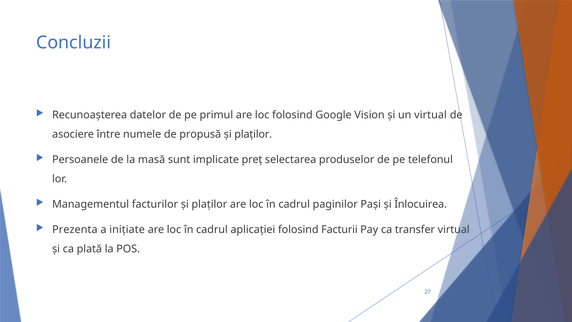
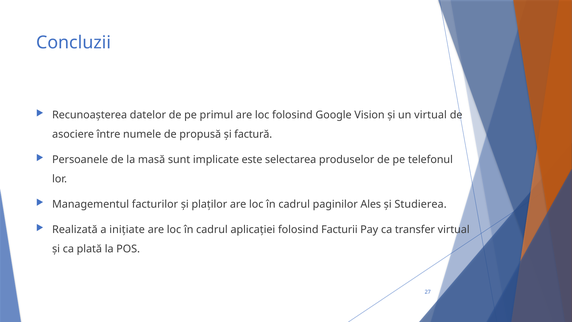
plaților at (253, 134): plaților -> factură
preț: preț -> este
Pași: Pași -> Ales
Înlocuirea: Înlocuirea -> Studierea
Prezenta: Prezenta -> Realizată
